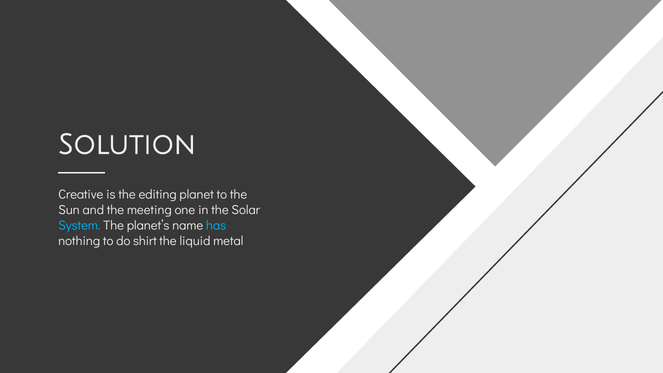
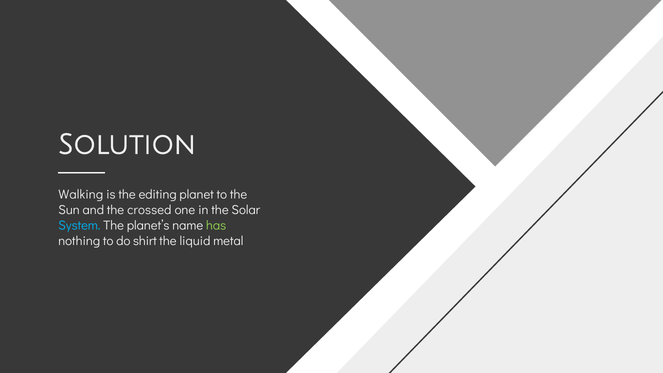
Creative: Creative -> Walking
meeting: meeting -> crossed
has colour: light blue -> light green
